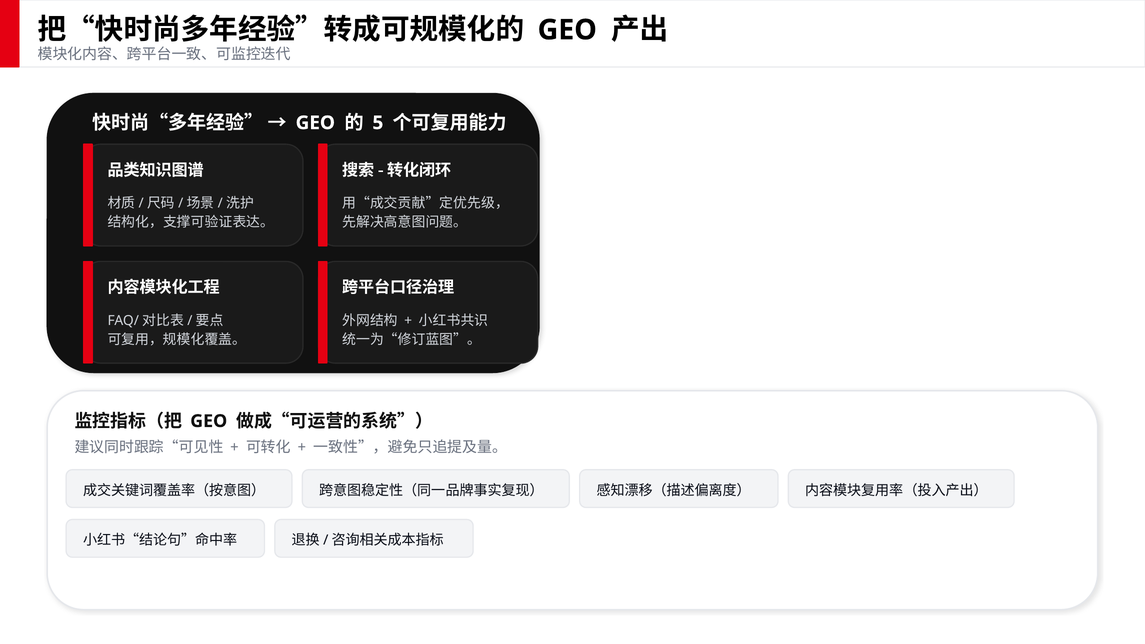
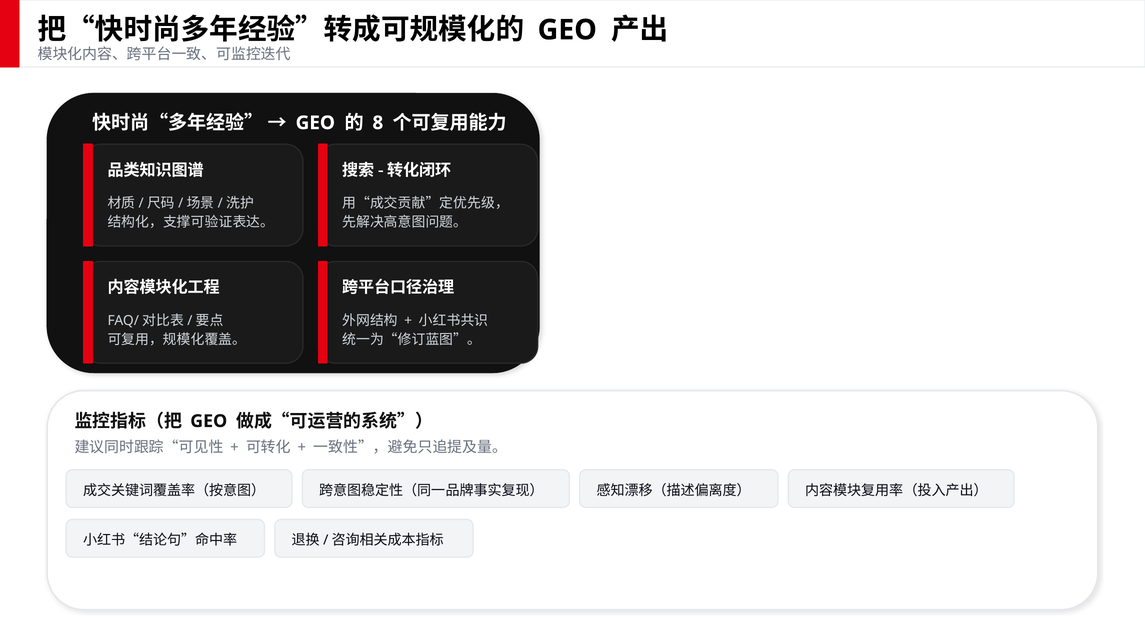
5: 5 -> 8
